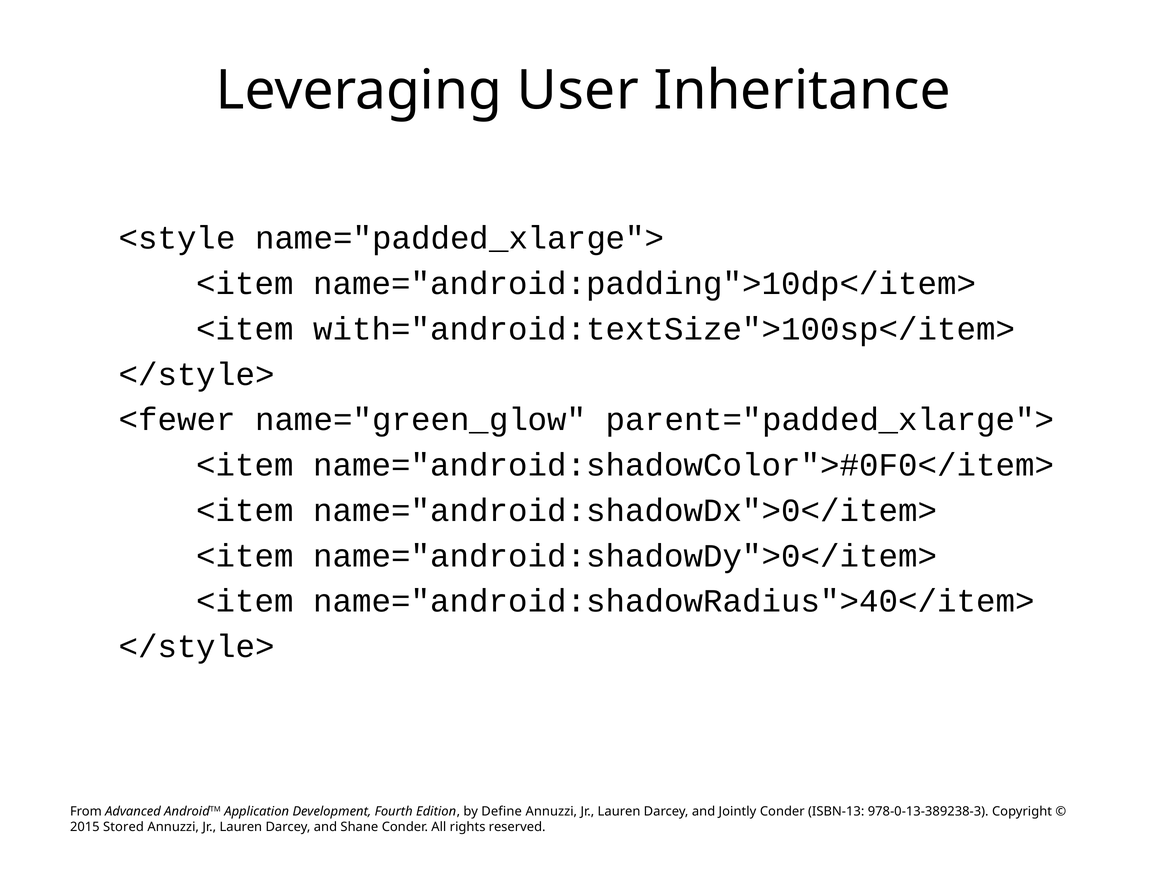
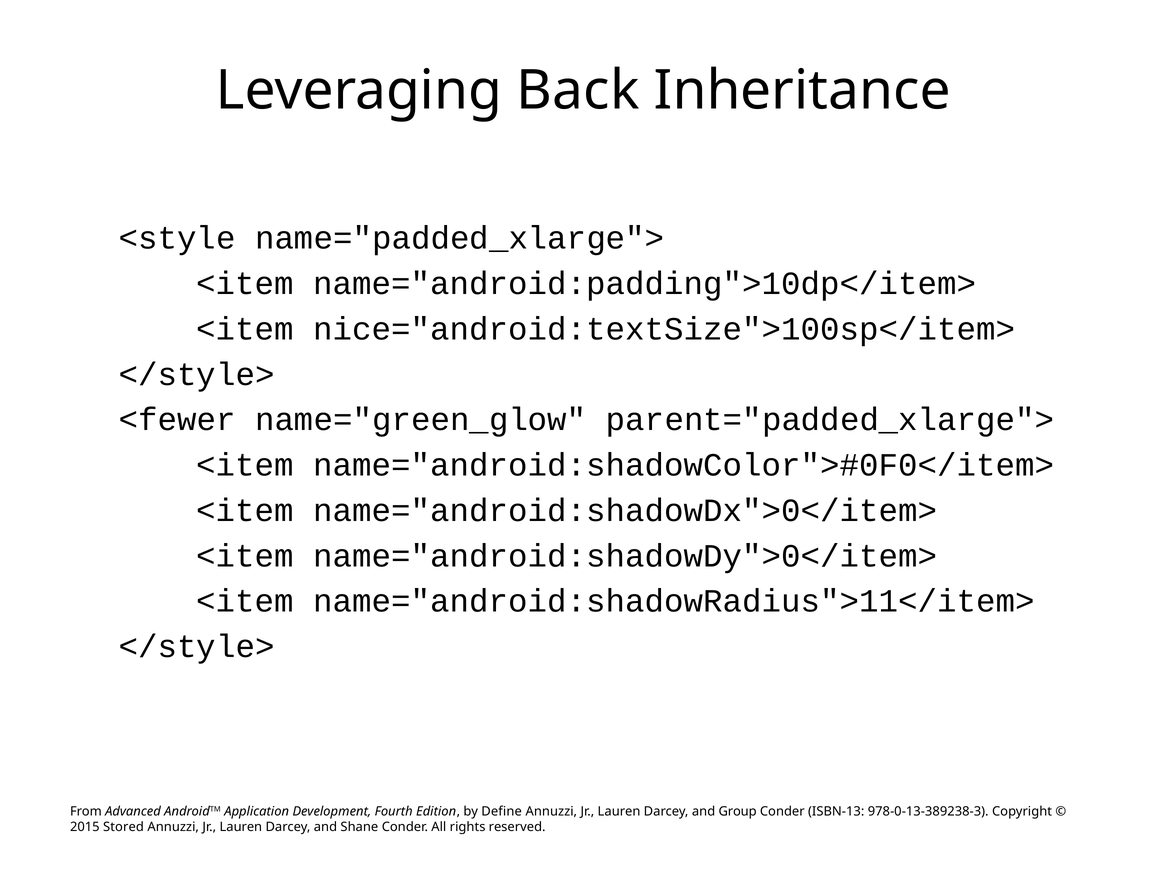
User: User -> Back
with="android:textSize">100sp</item>: with="android:textSize">100sp</item> -> nice="android:textSize">100sp</item>
name="android:shadowRadius">40</item>: name="android:shadowRadius">40</item> -> name="android:shadowRadius">11</item>
Jointly: Jointly -> Group
